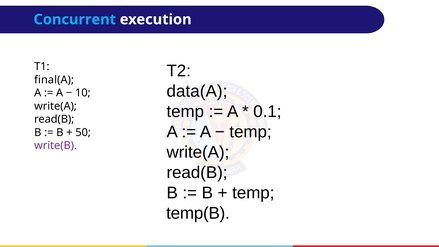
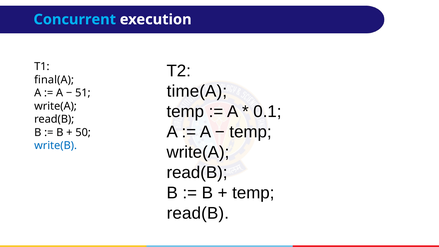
data(A: data(A -> time(A
10: 10 -> 51
write(B colour: purple -> blue
temp(B at (198, 213): temp(B -> read(B
